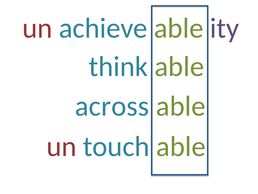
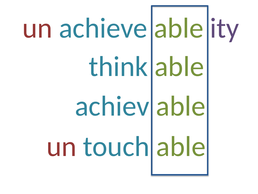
across: across -> achiev
